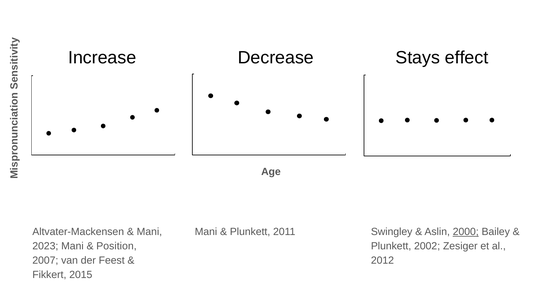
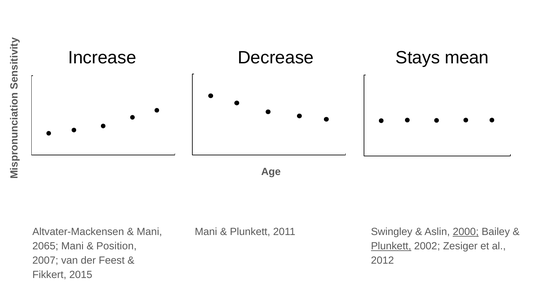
effect: effect -> mean
2023: 2023 -> 2065
Plunkett at (391, 246) underline: none -> present
